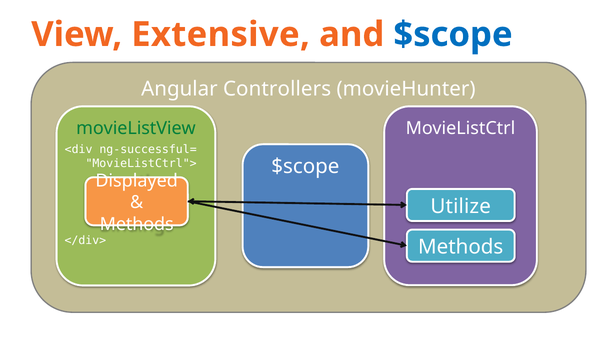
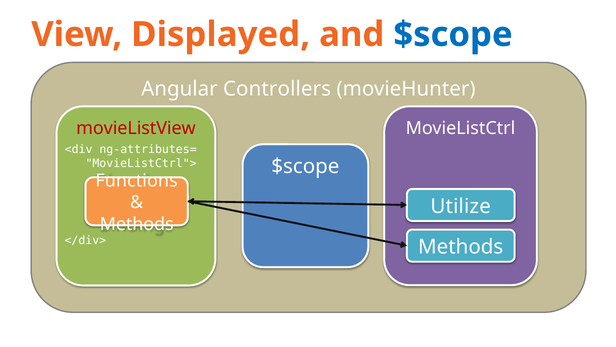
Extensive: Extensive -> Displayed
movieListView colour: green -> red
ng-successful=: ng-successful= -> ng-attributes=
Displayed: Displayed -> Functions
